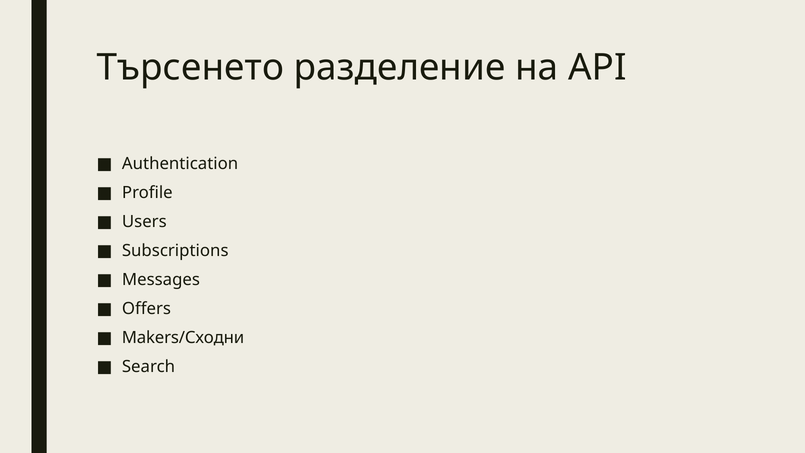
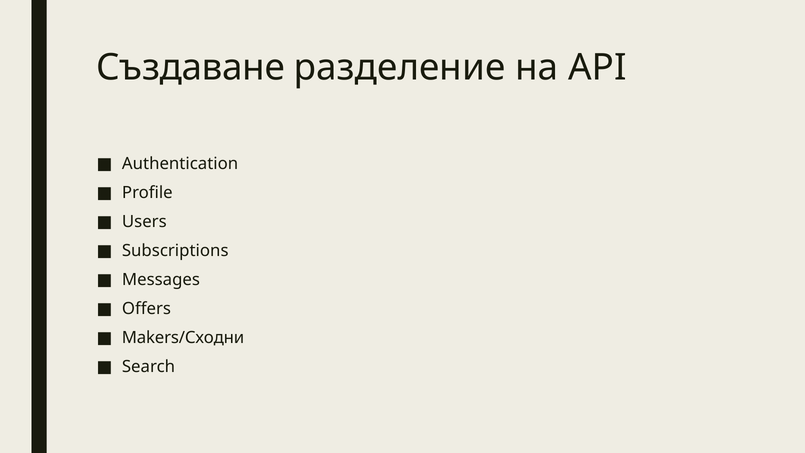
Търсенето: Търсенето -> Създаване
